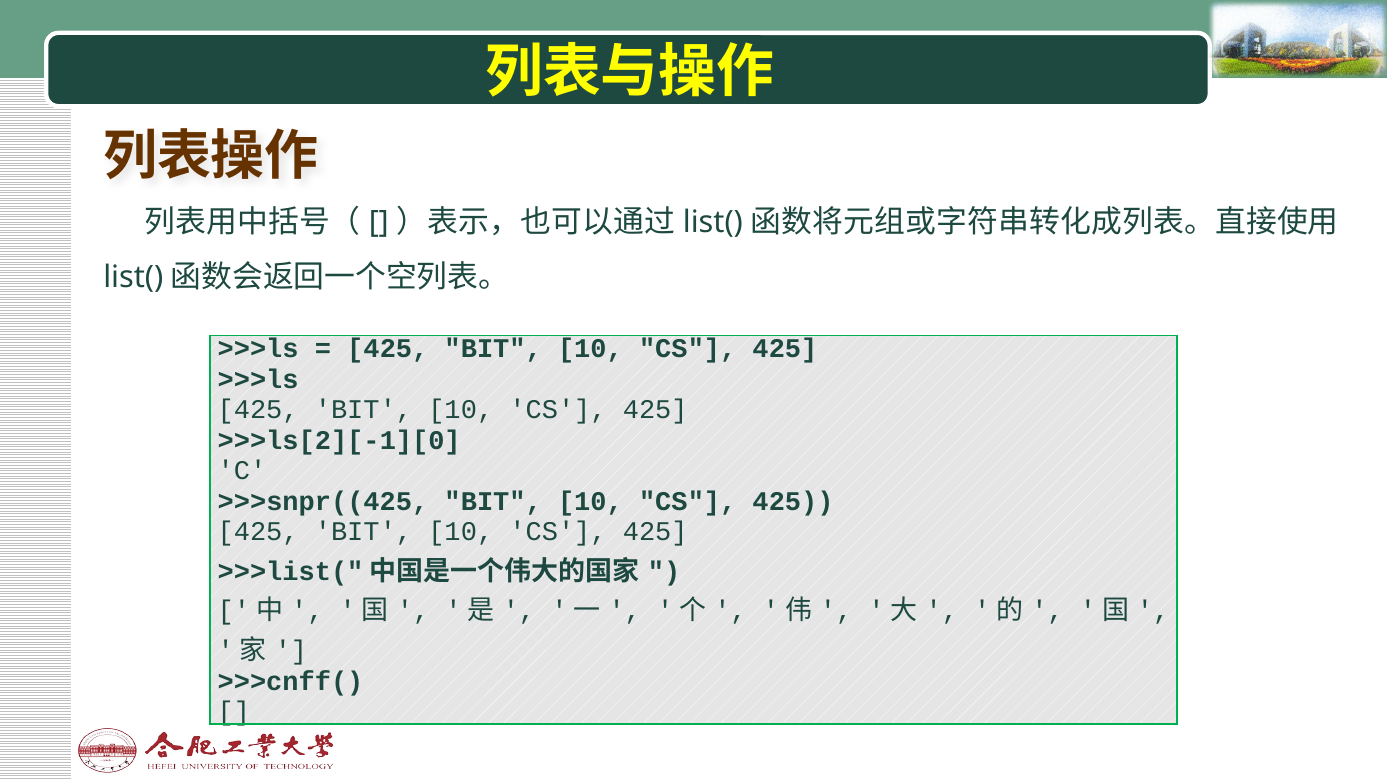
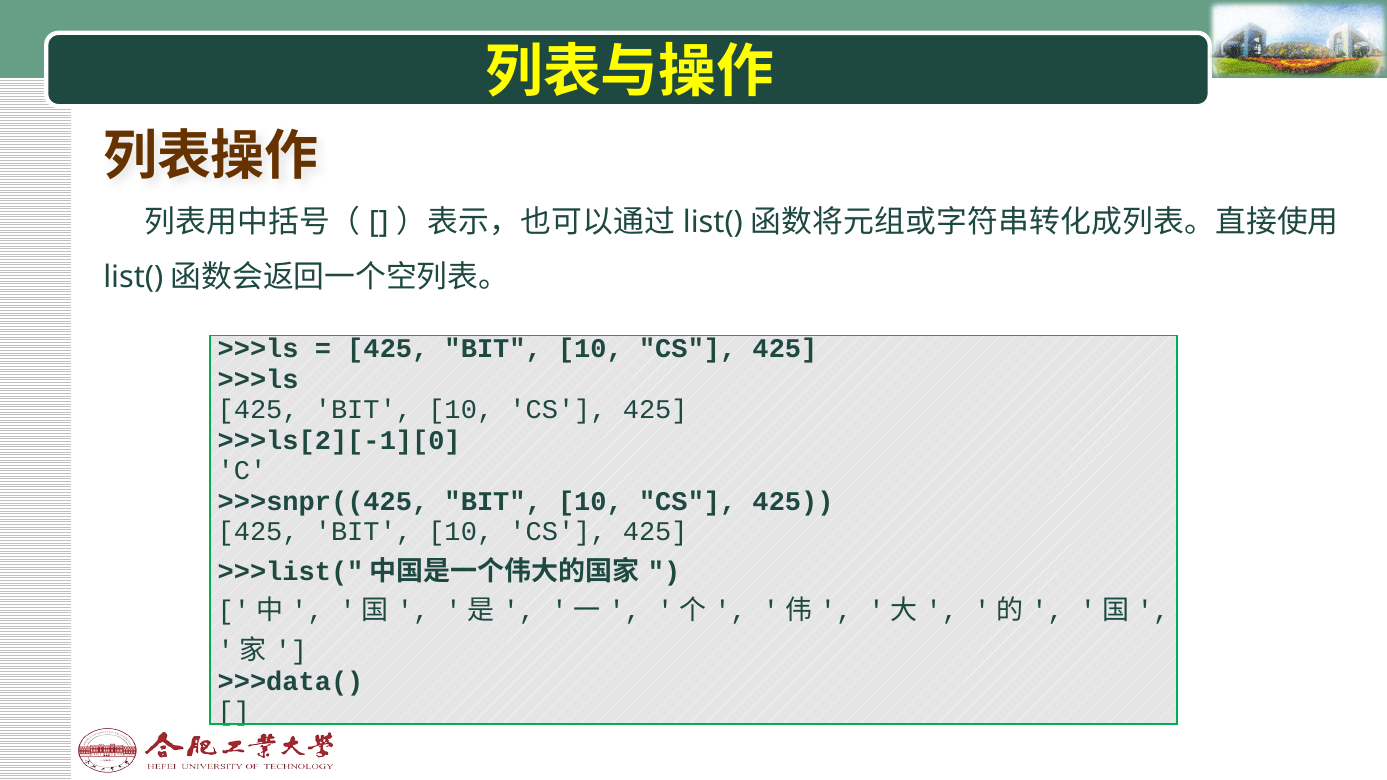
>>>cnff(: >>>cnff( -> >>>data(
